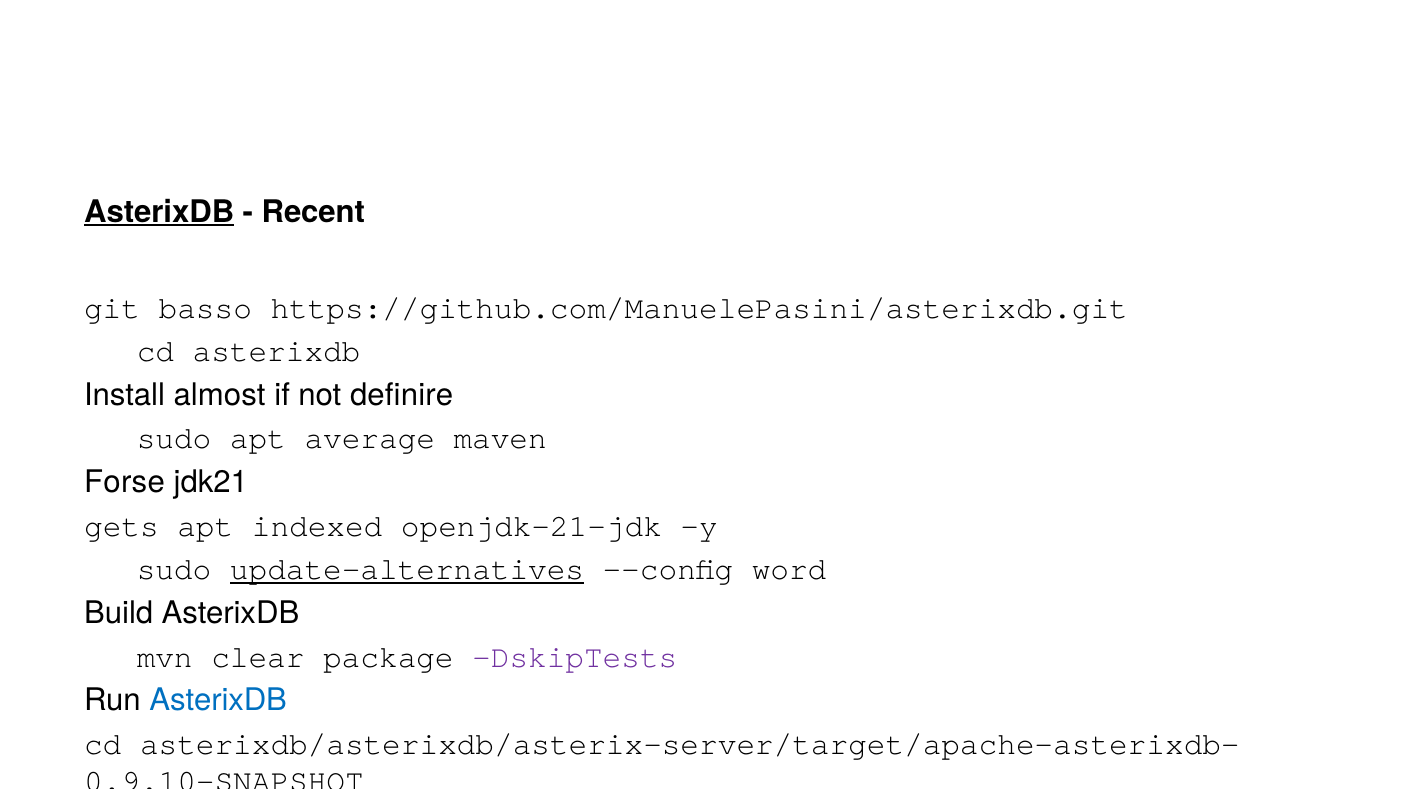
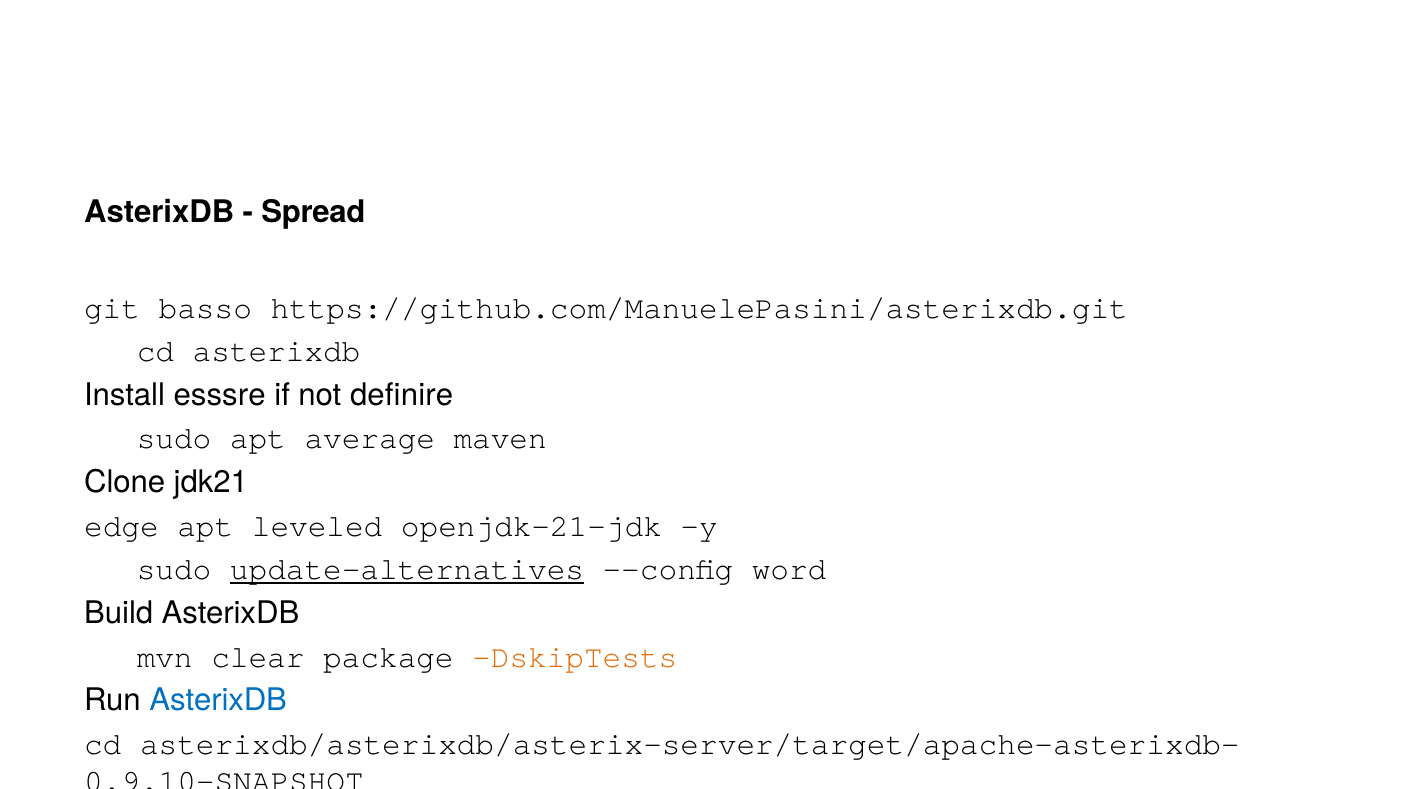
AsterixDB at (159, 212) underline: present -> none
Recent: Recent -> Spread
almost: almost -> esssre
Forse: Forse -> Clone
gets: gets -> edge
indexed: indexed -> leveled
DskipTests colour: purple -> orange
